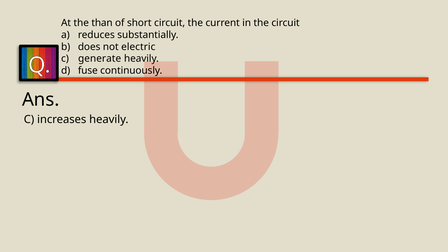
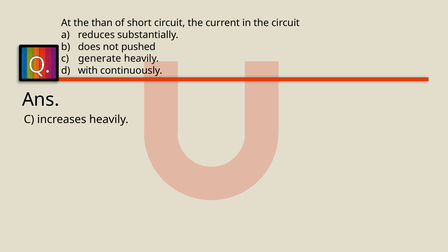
electric: electric -> pushed
fuse: fuse -> with
